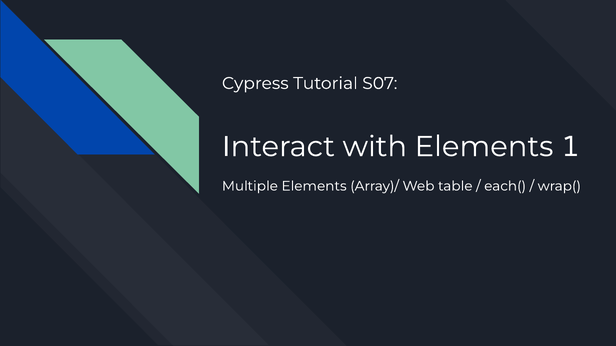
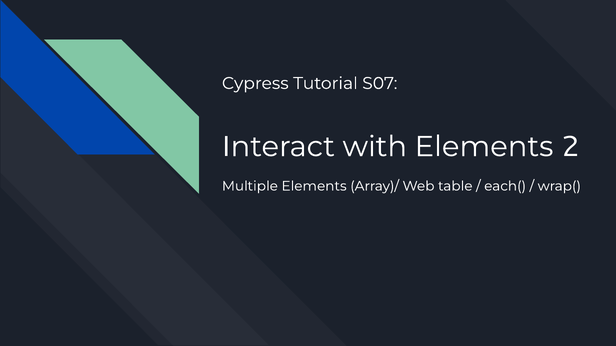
1: 1 -> 2
